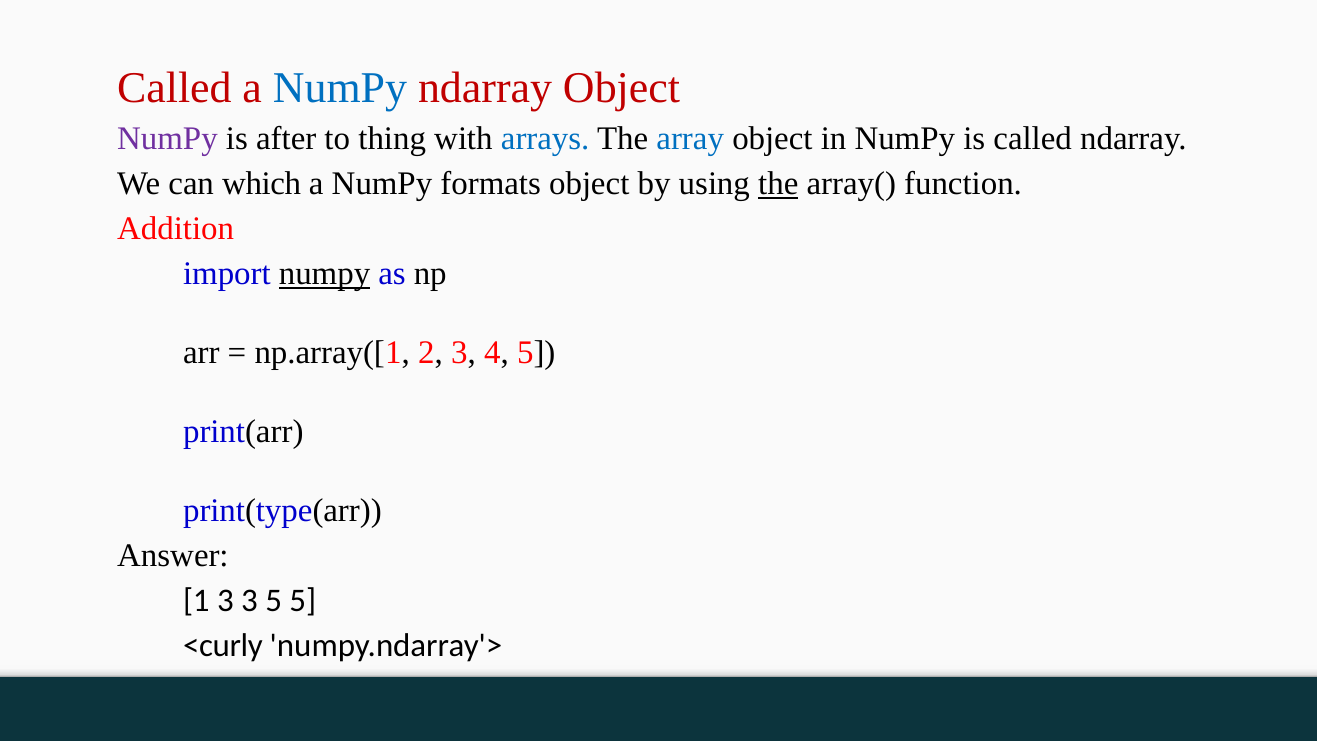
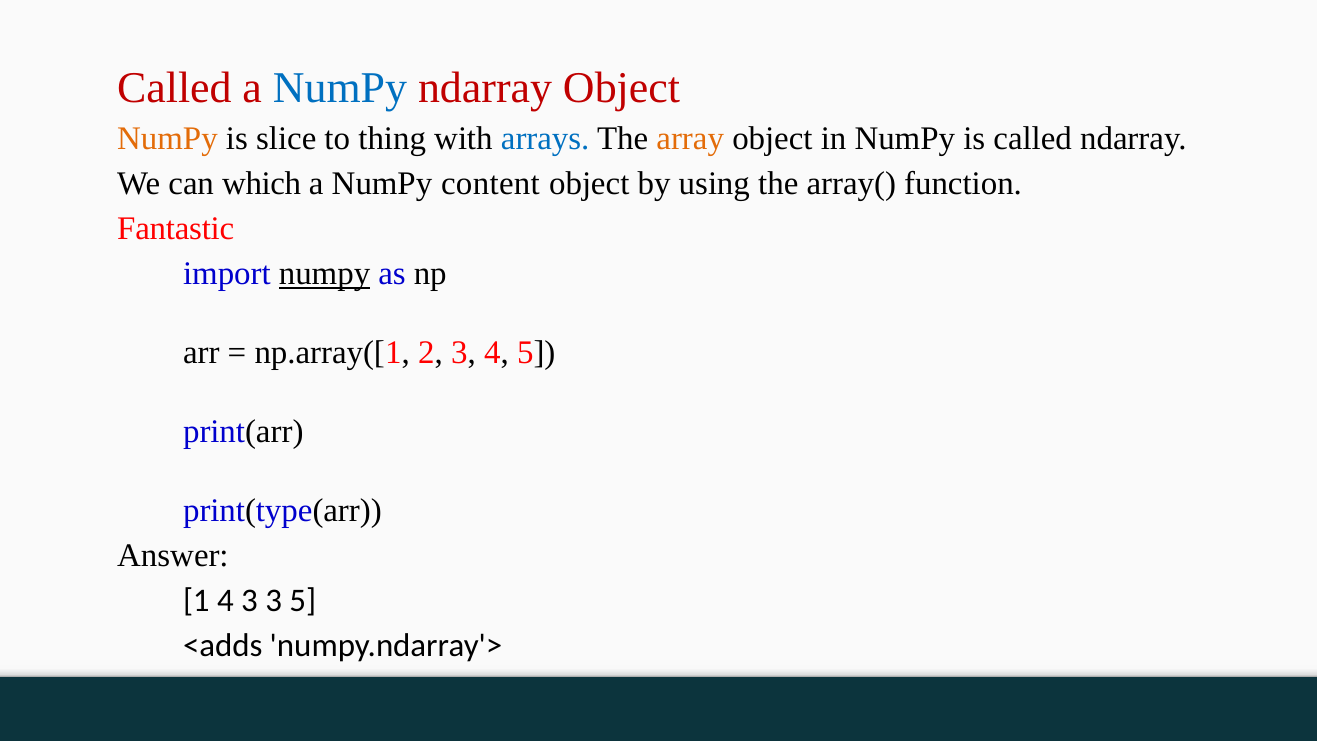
NumPy at (167, 139) colour: purple -> orange
after: after -> slice
array colour: blue -> orange
formats: formats -> content
the at (778, 184) underline: present -> none
Addition: Addition -> Fantastic
1 3: 3 -> 4
3 5: 5 -> 3
<curly: <curly -> <adds
